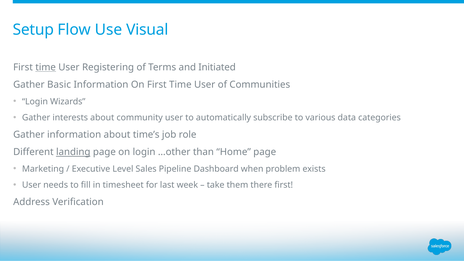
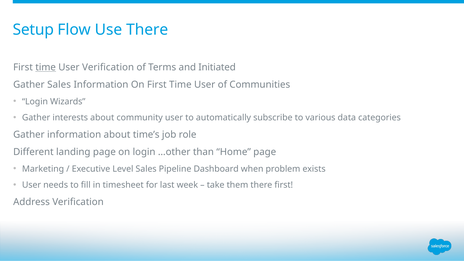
Use Visual: Visual -> There
User Registering: Registering -> Verification
Basic at (59, 85): Basic -> Sales
landing underline: present -> none
